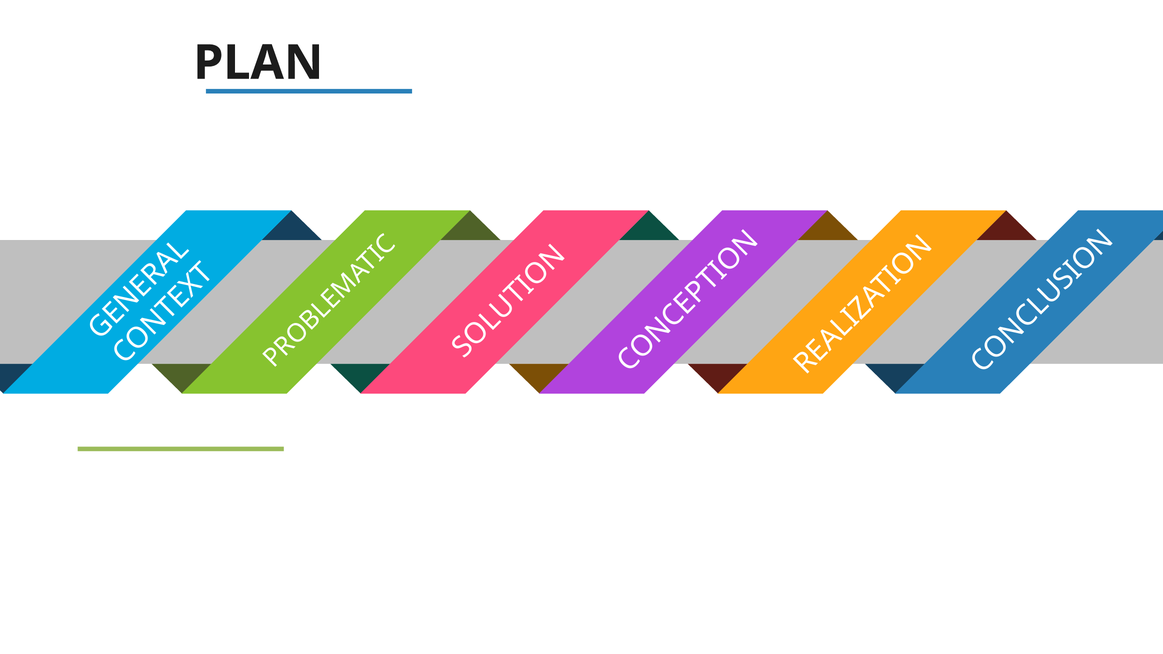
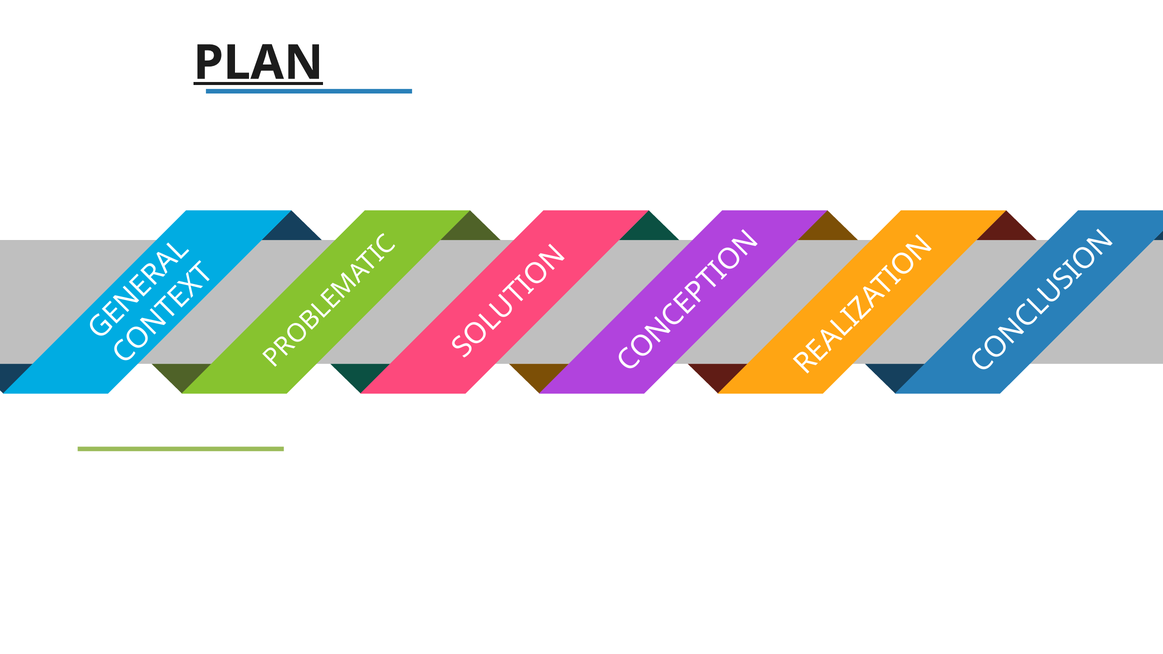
PLAN underline: none -> present
